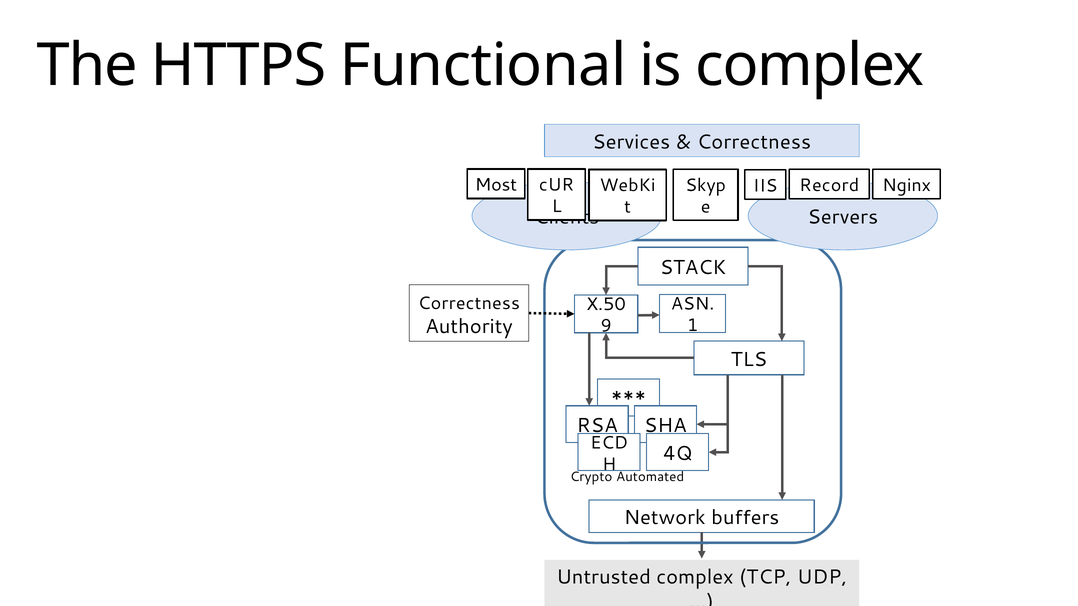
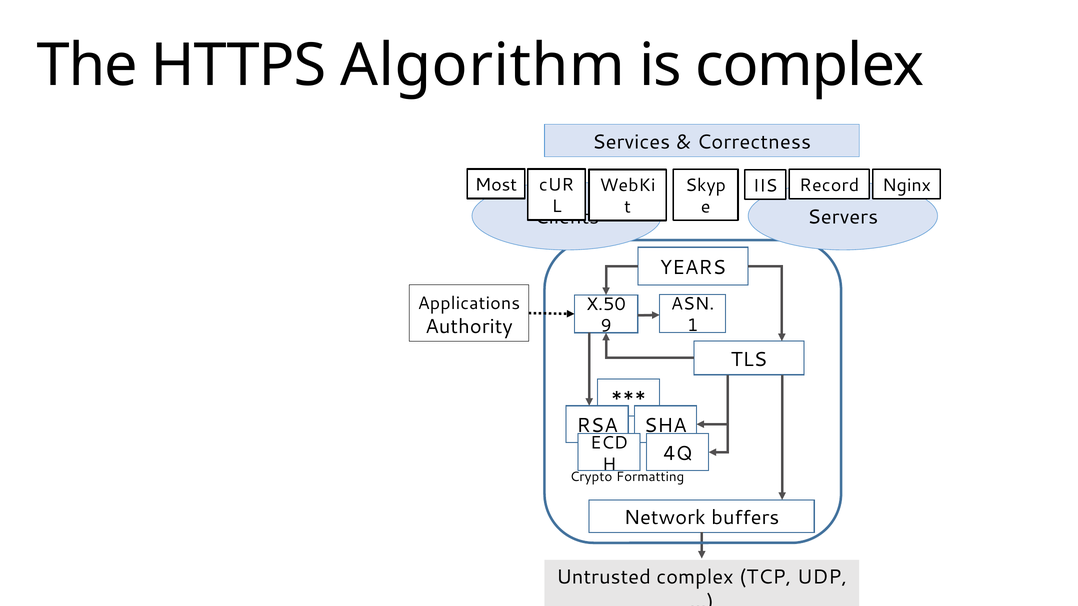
Functional: Functional -> Algorithm
STACK: STACK -> YEARS
Correctness at (469, 303): Correctness -> Applications
Automated: Automated -> Formatting
